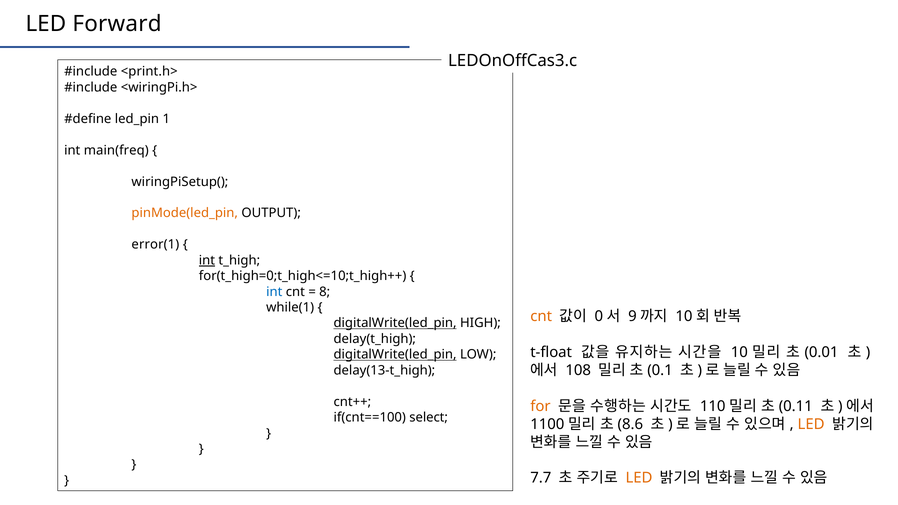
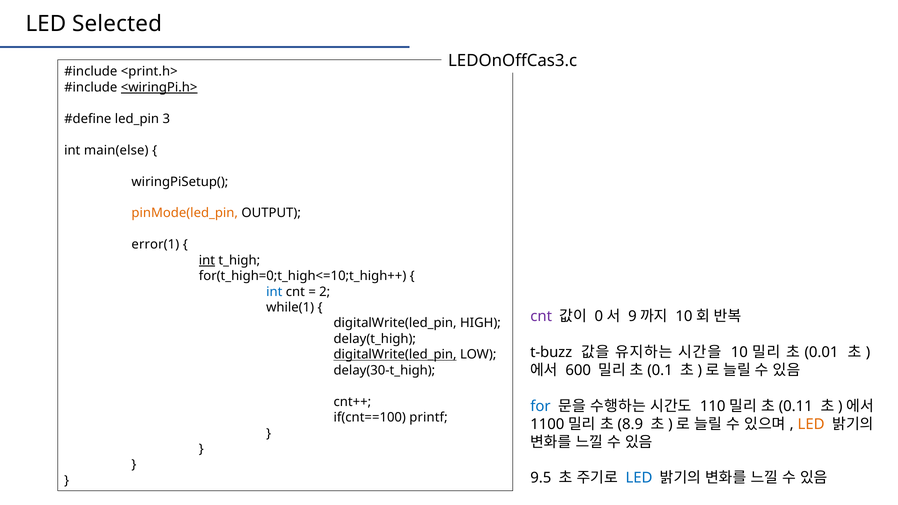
Forward: Forward -> Selected
<wiringPi.h> underline: none -> present
1: 1 -> 3
main(freq: main(freq -> main(else
8: 8 -> 2
cnt at (541, 317) colour: orange -> purple
digitalWrite(led_pin at (395, 323) underline: present -> none
t-float: t-float -> t-buzz
108: 108 -> 600
delay(13-t_high: delay(13-t_high -> delay(30-t_high
for colour: orange -> blue
select: select -> printf
8.6: 8.6 -> 8.9
7.7: 7.7 -> 9.5
LED at (639, 478) colour: orange -> blue
